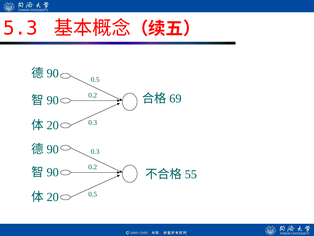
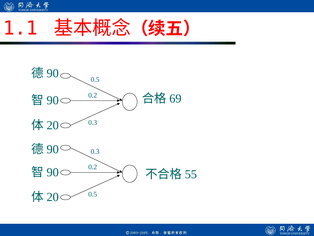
5.3: 5.3 -> 1.1
